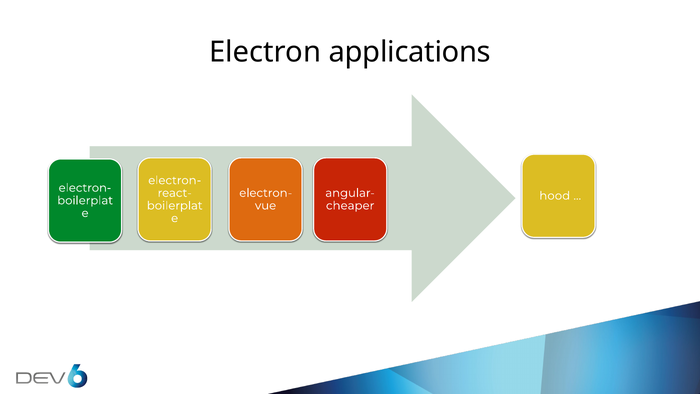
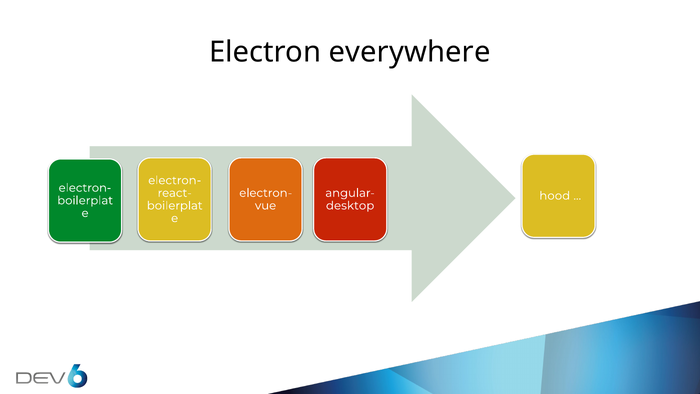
applications: applications -> everywhere
cheaper: cheaper -> desktop
